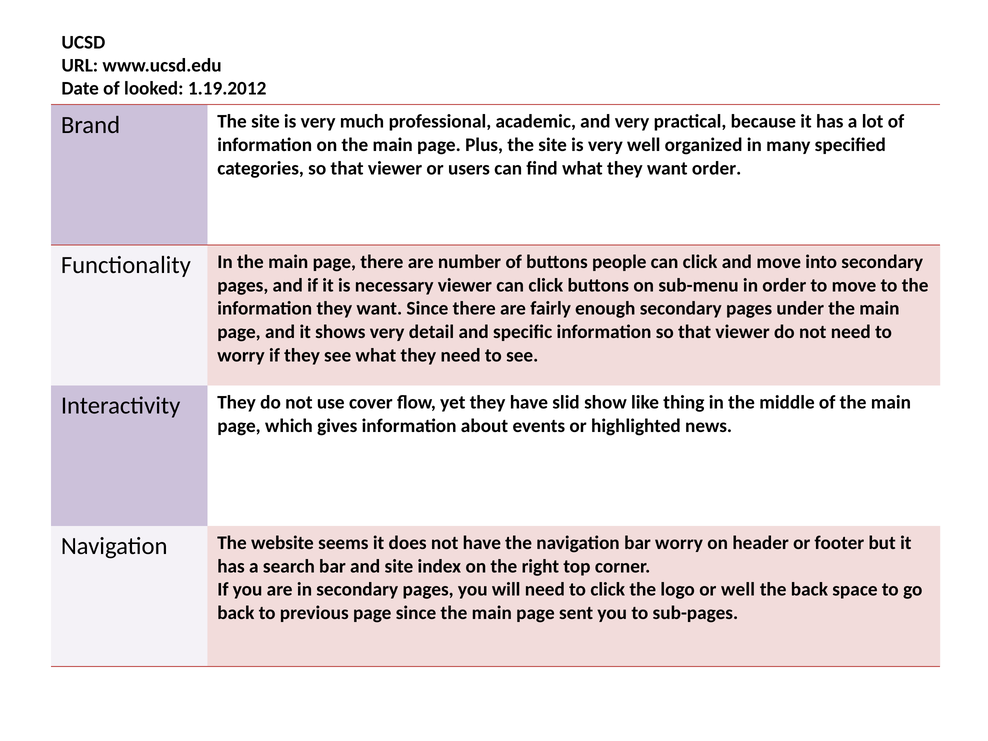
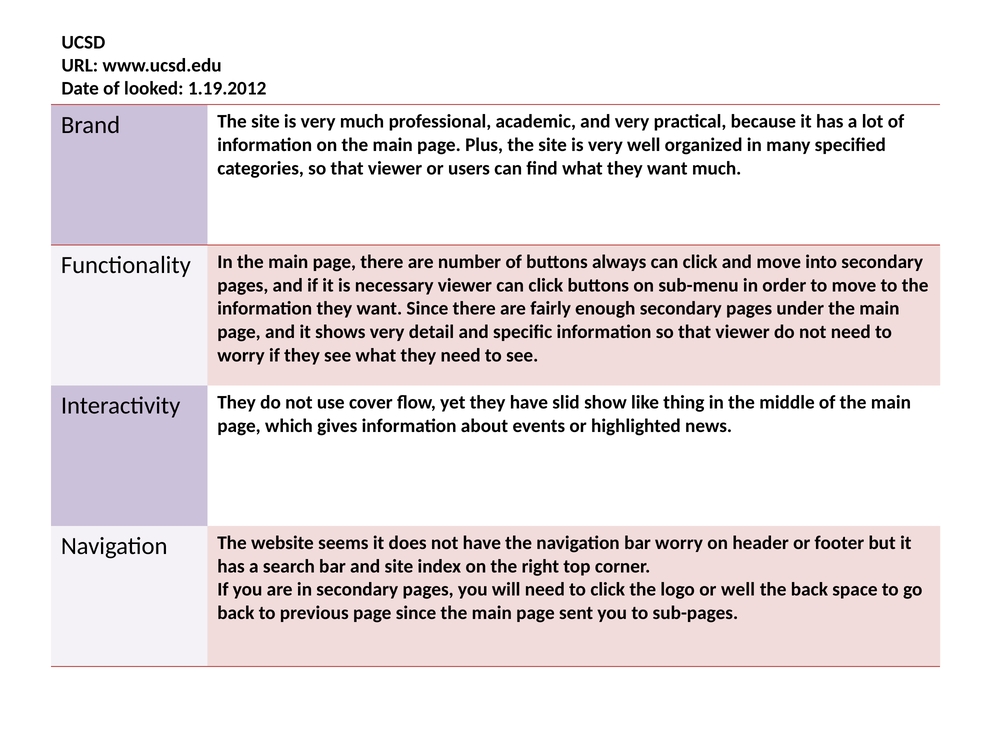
want order: order -> much
people: people -> always
